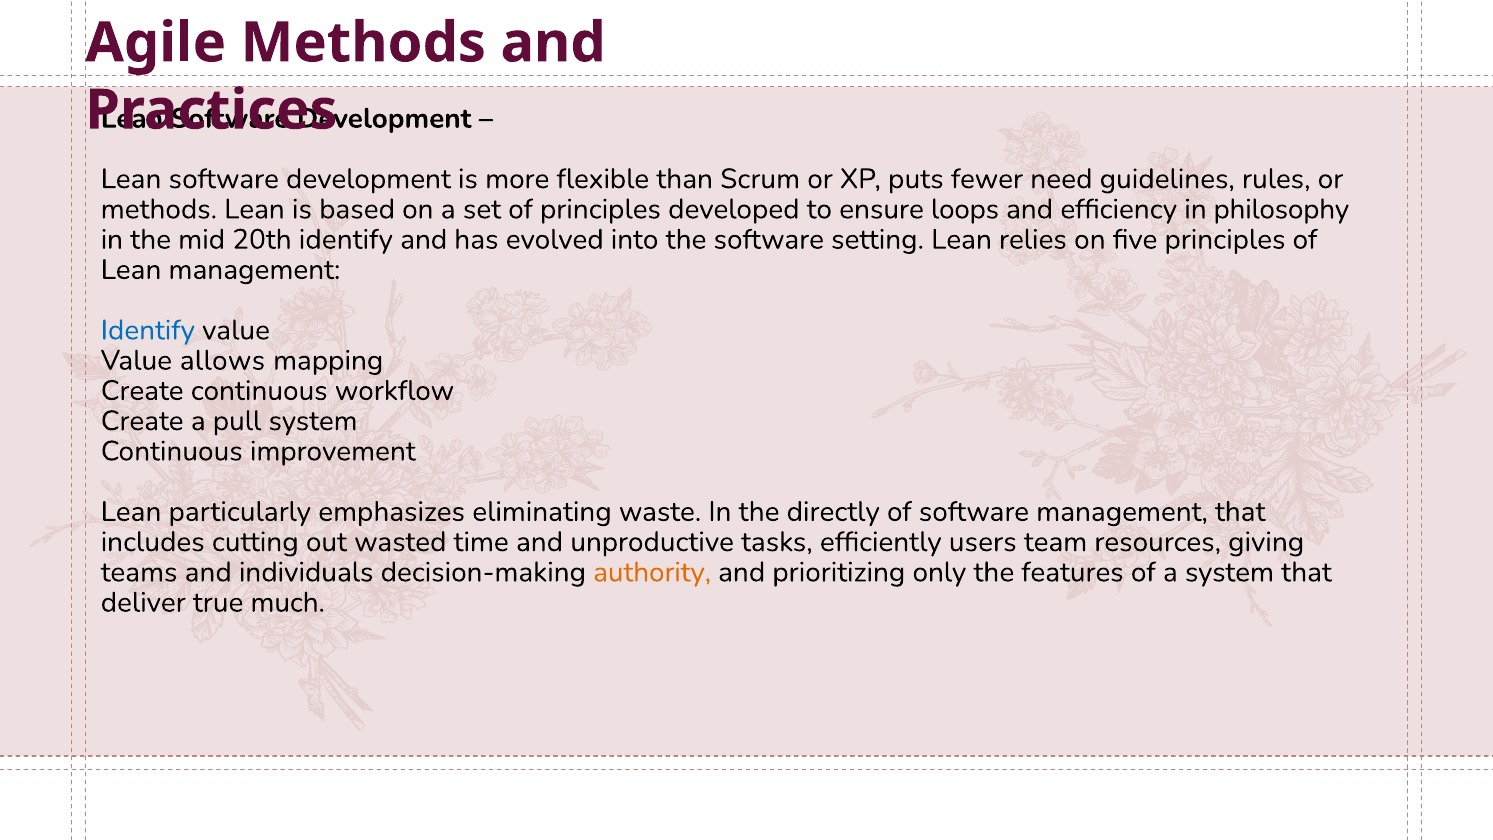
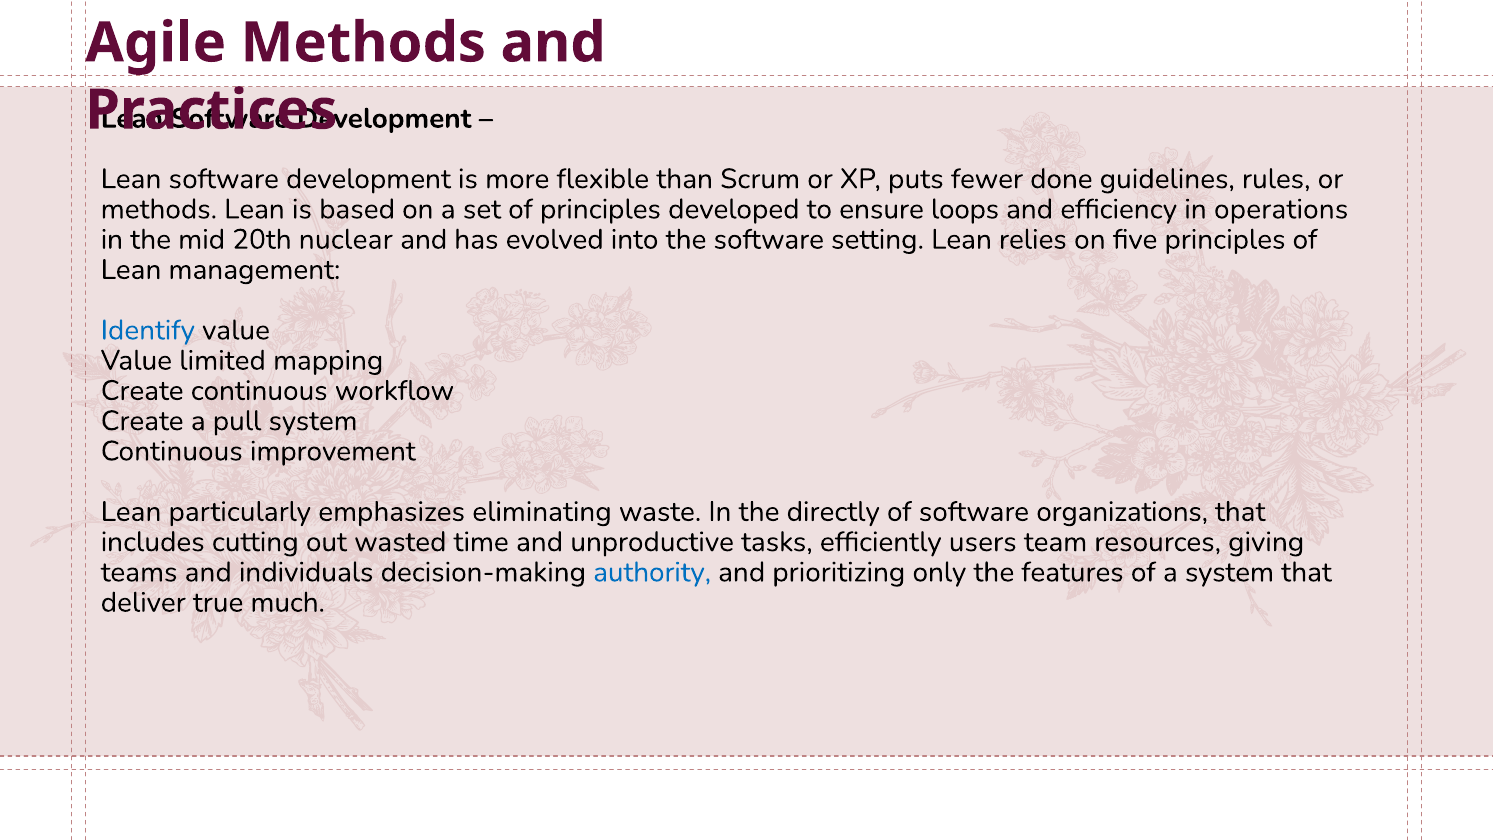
need: need -> done
philosophy: philosophy -> operations
20th identify: identify -> nuclear
allows: allows -> limited
software management: management -> organizations
authority colour: orange -> blue
